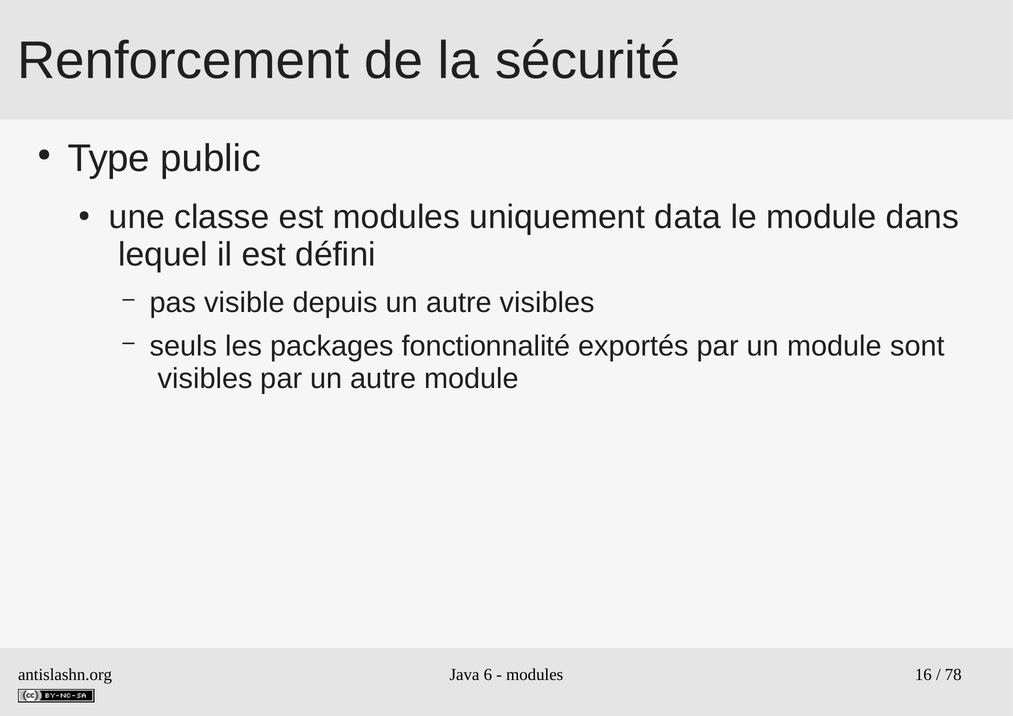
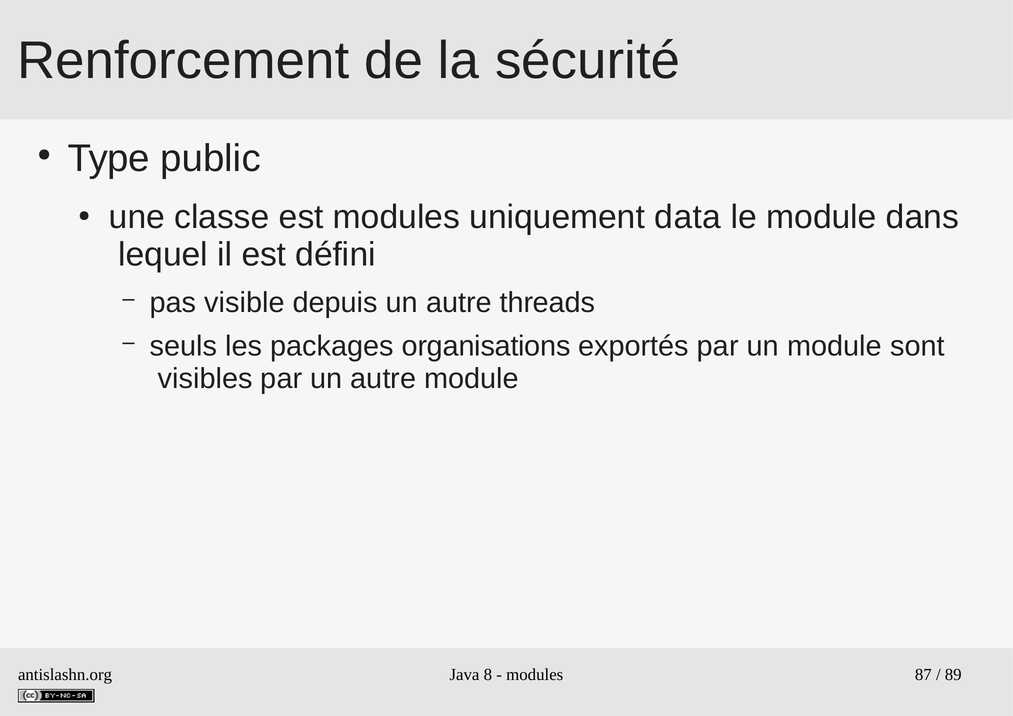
autre visibles: visibles -> threads
fonctionnalité: fonctionnalité -> organisations
6: 6 -> 8
16: 16 -> 87
78: 78 -> 89
